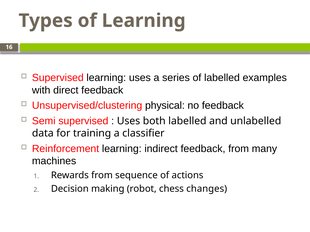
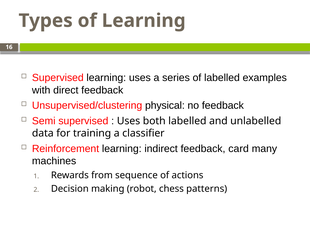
feedback from: from -> card
changes: changes -> patterns
